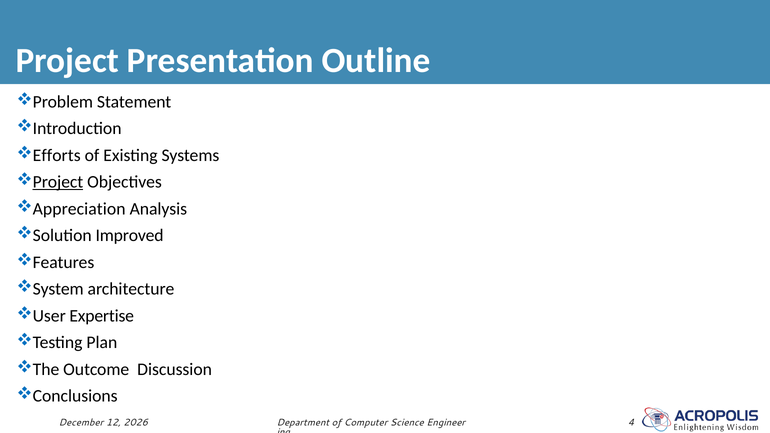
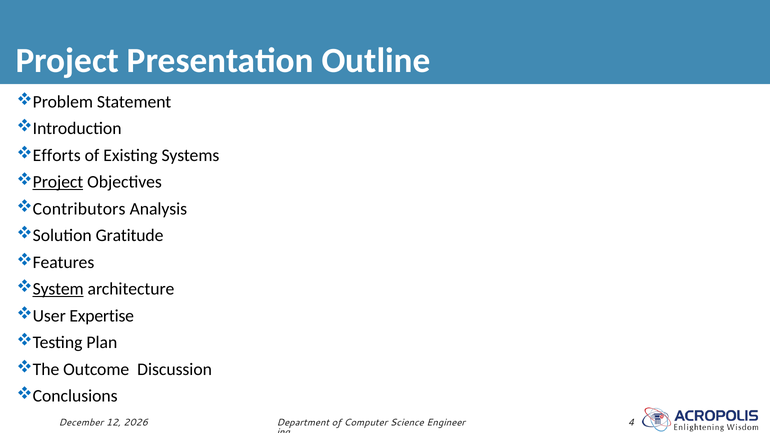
Appreciation: Appreciation -> Contributors
Improved: Improved -> Gratitude
System underline: none -> present
